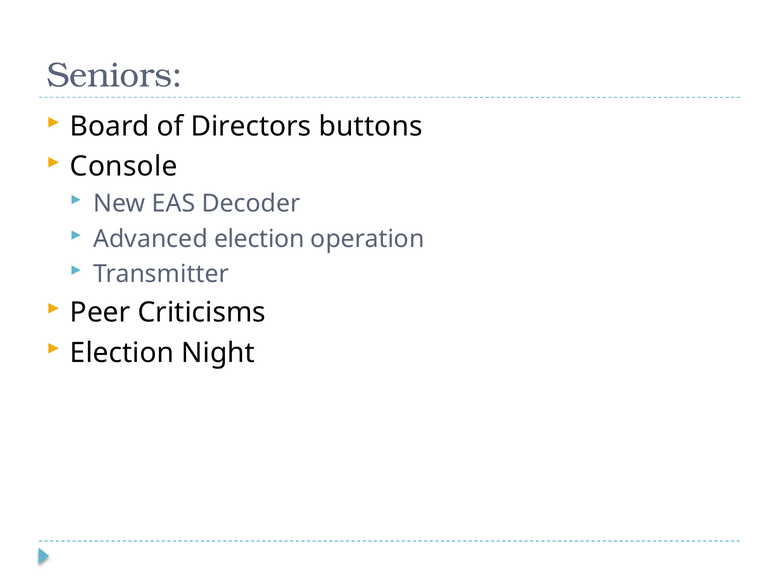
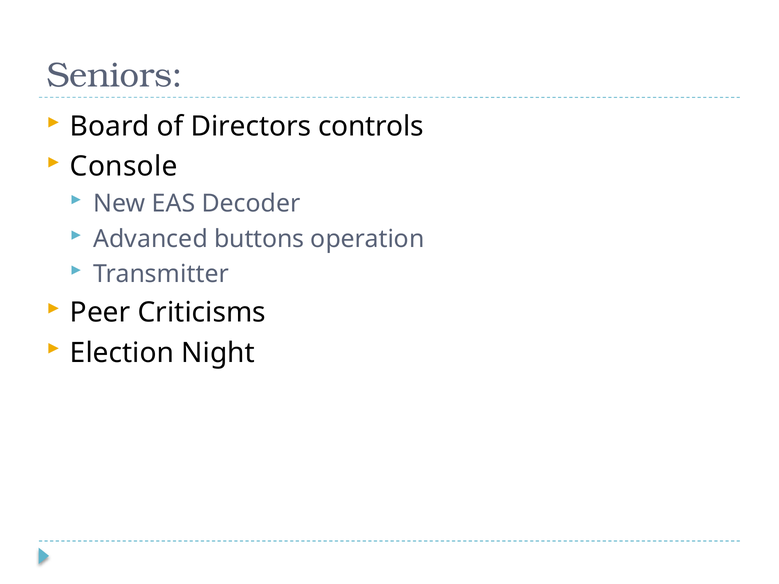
buttons: buttons -> controls
Advanced election: election -> buttons
